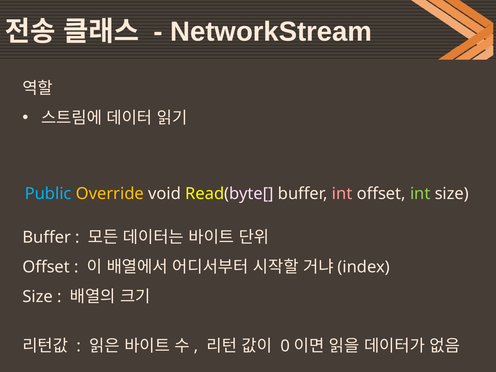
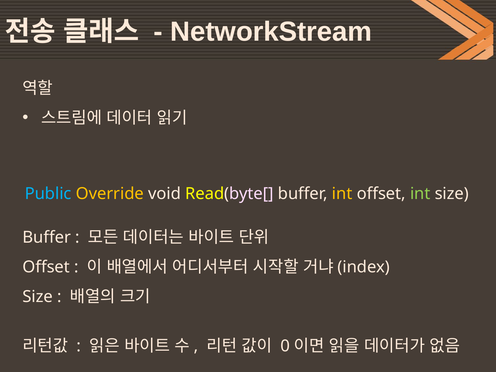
int at (342, 194) colour: pink -> yellow
